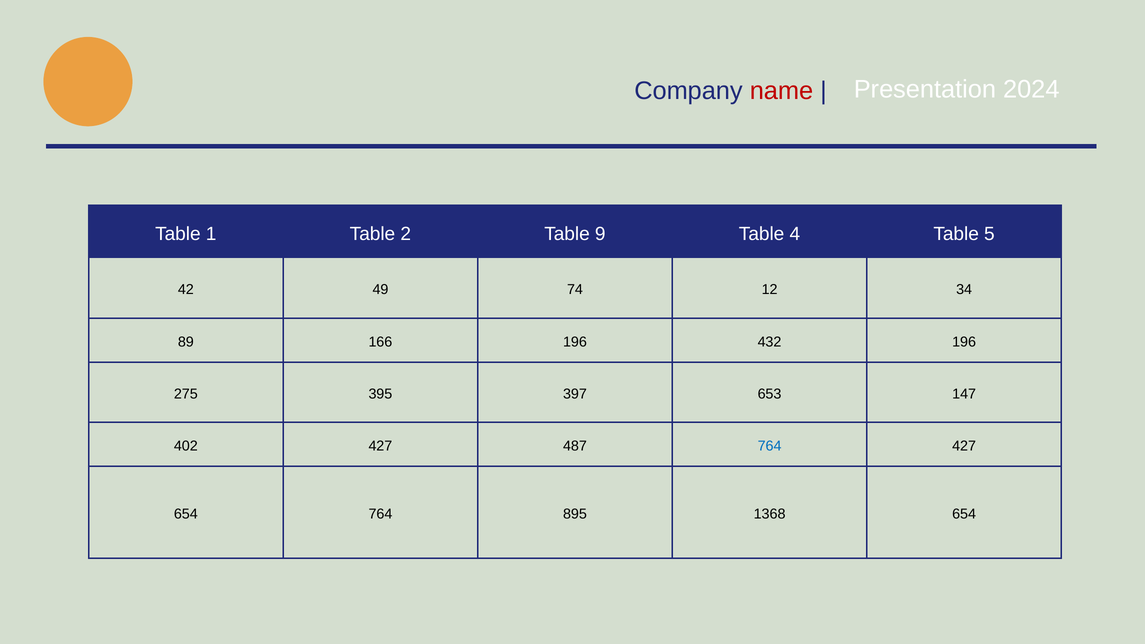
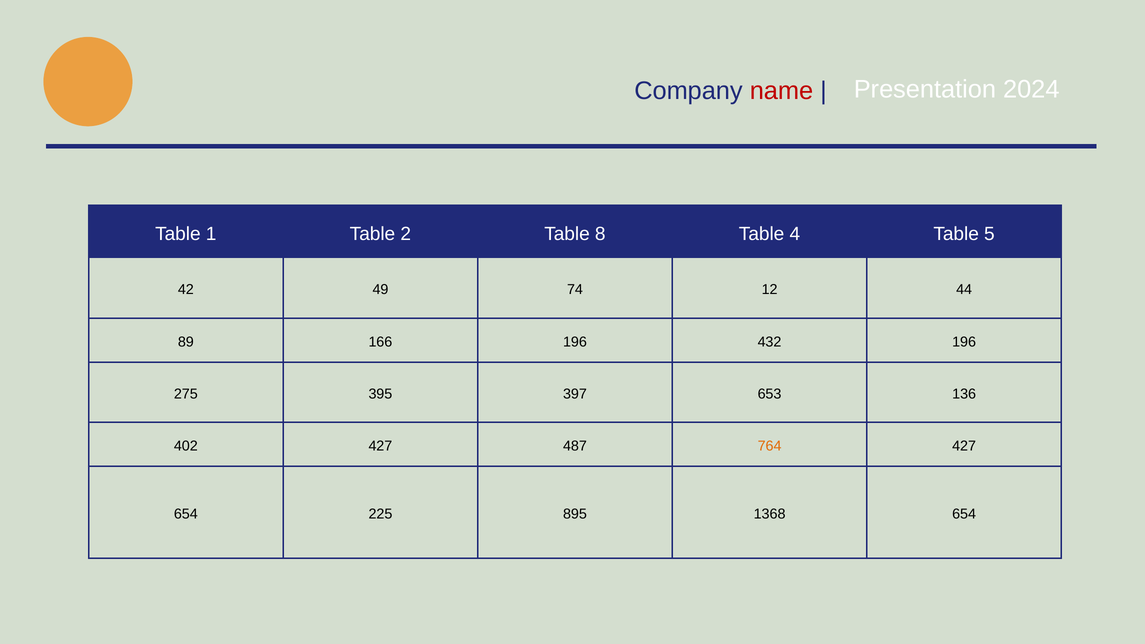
9: 9 -> 8
34: 34 -> 44
147: 147 -> 136
764 at (770, 446) colour: blue -> orange
654 764: 764 -> 225
